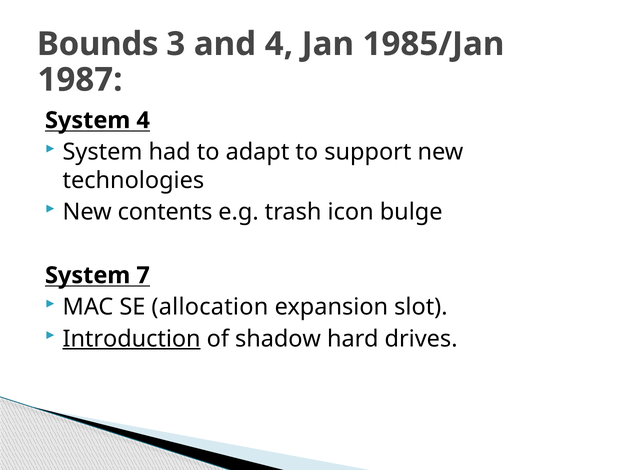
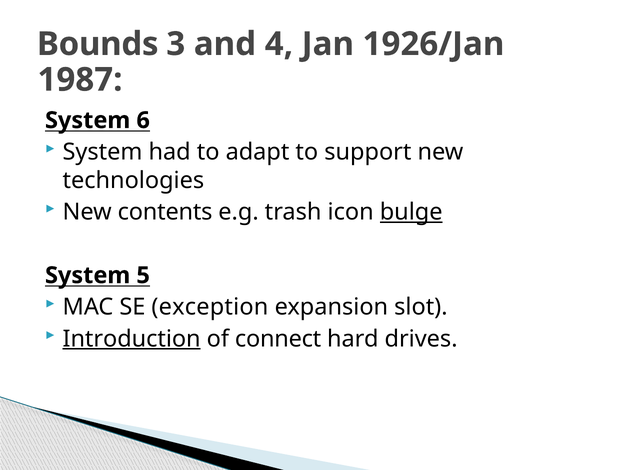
1985/Jan: 1985/Jan -> 1926/Jan
System 4: 4 -> 6
bulge underline: none -> present
7: 7 -> 5
allocation: allocation -> exception
shadow: shadow -> connect
